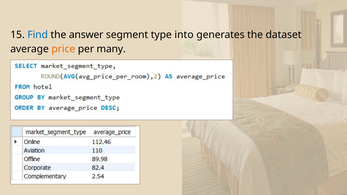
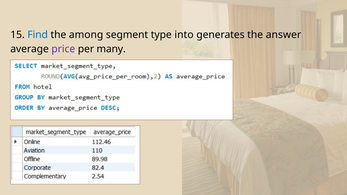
answer: answer -> among
dataset: dataset -> answer
price colour: orange -> purple
